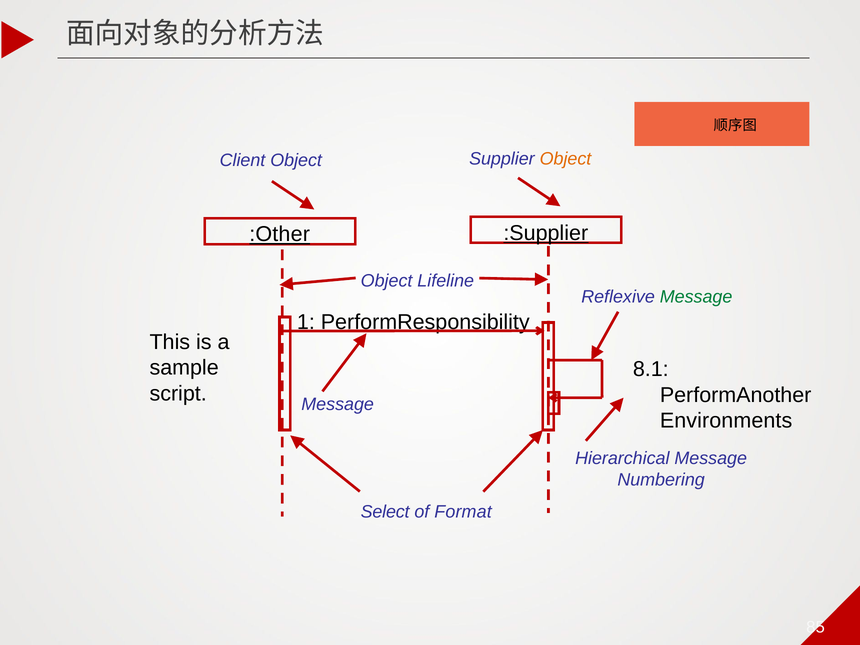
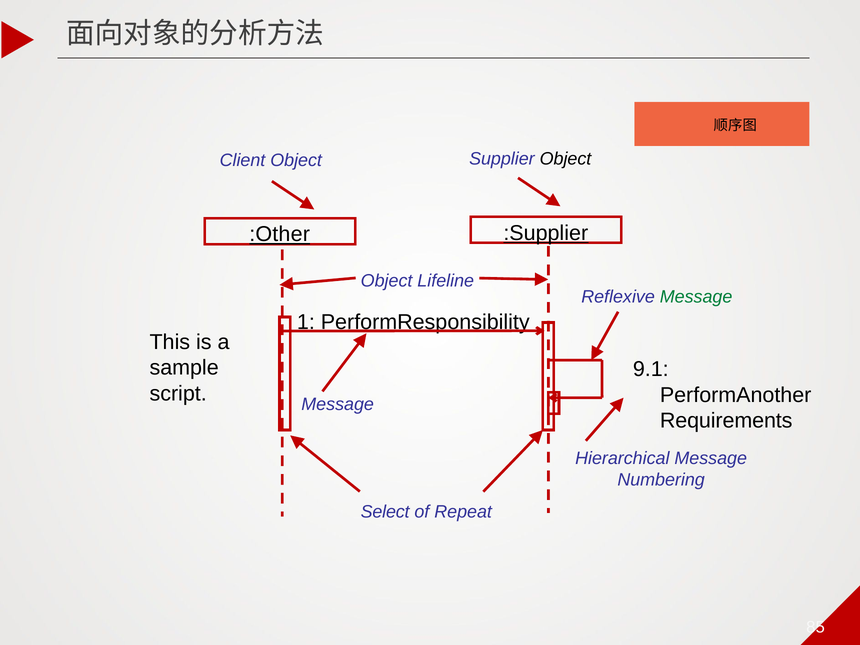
Object at (565, 159) colour: orange -> black
8.1: 8.1 -> 9.1
Environments: Environments -> Requirements
Format: Format -> Repeat
